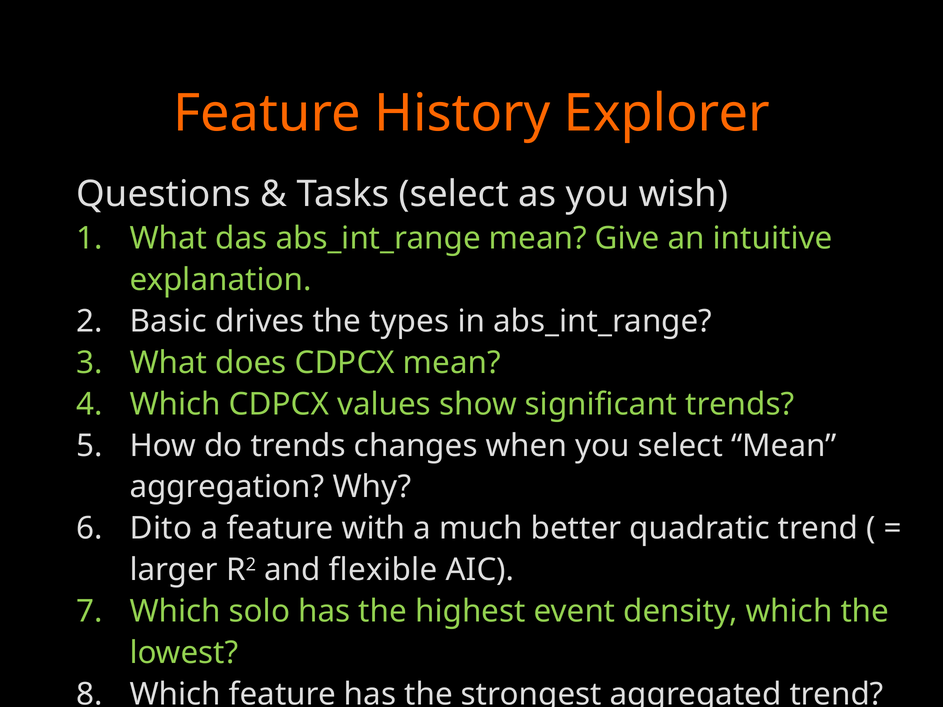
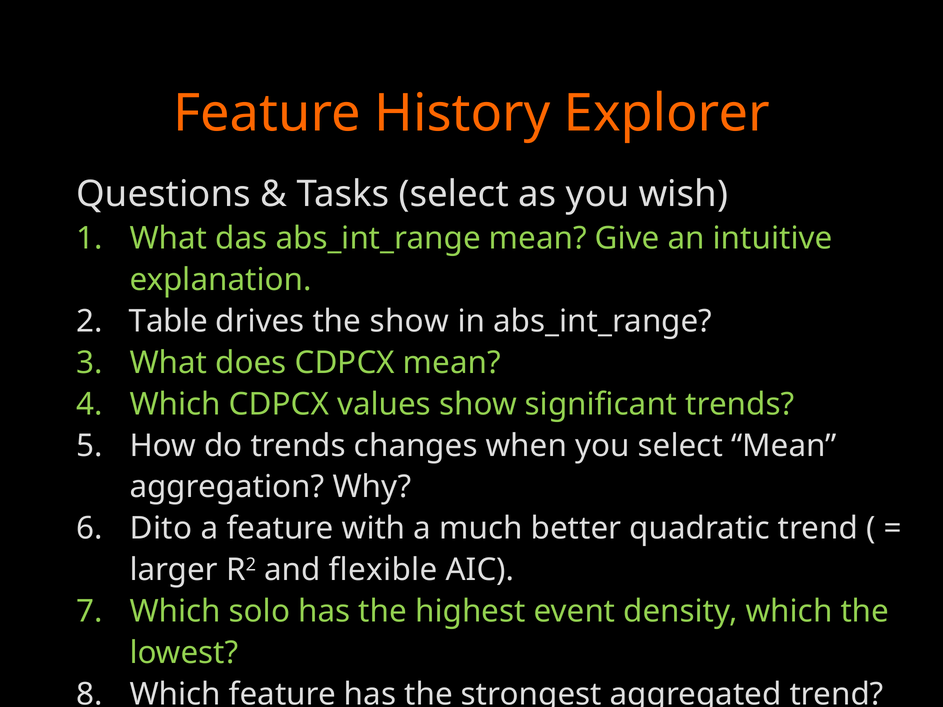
Basic: Basic -> Table
the types: types -> show
